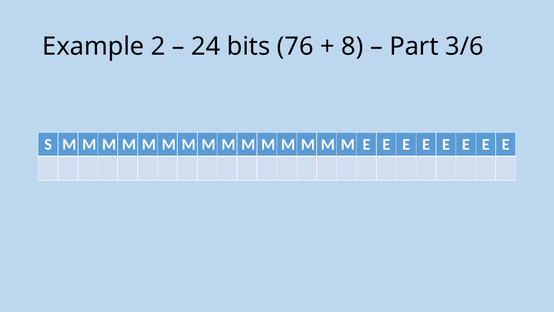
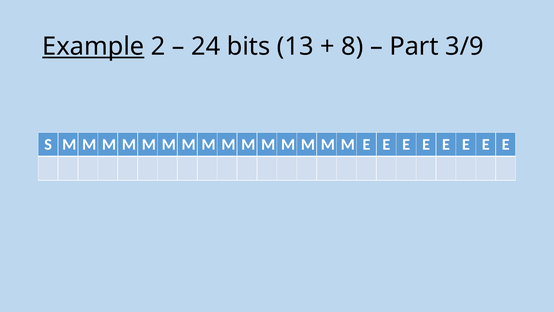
Example underline: none -> present
76: 76 -> 13
3/6: 3/6 -> 3/9
